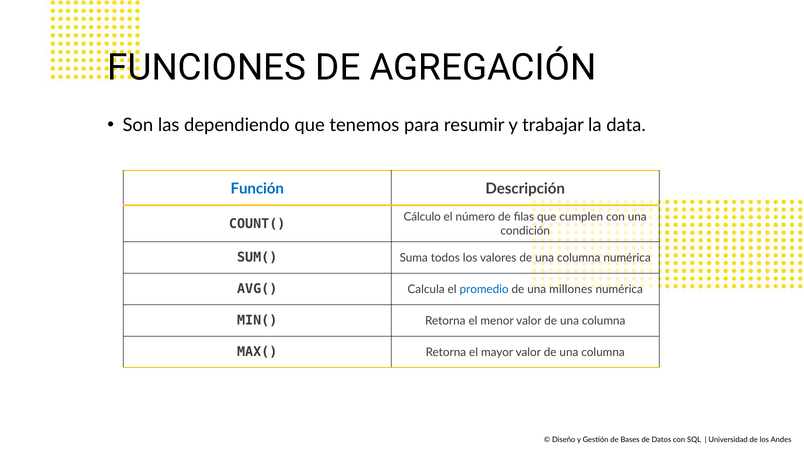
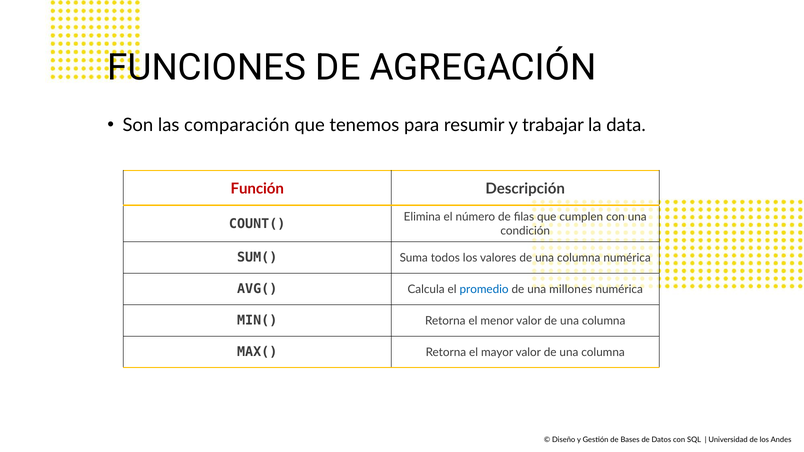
dependiendo: dependiendo -> comparación
Función colour: blue -> red
Cálculo: Cálculo -> Elimina
